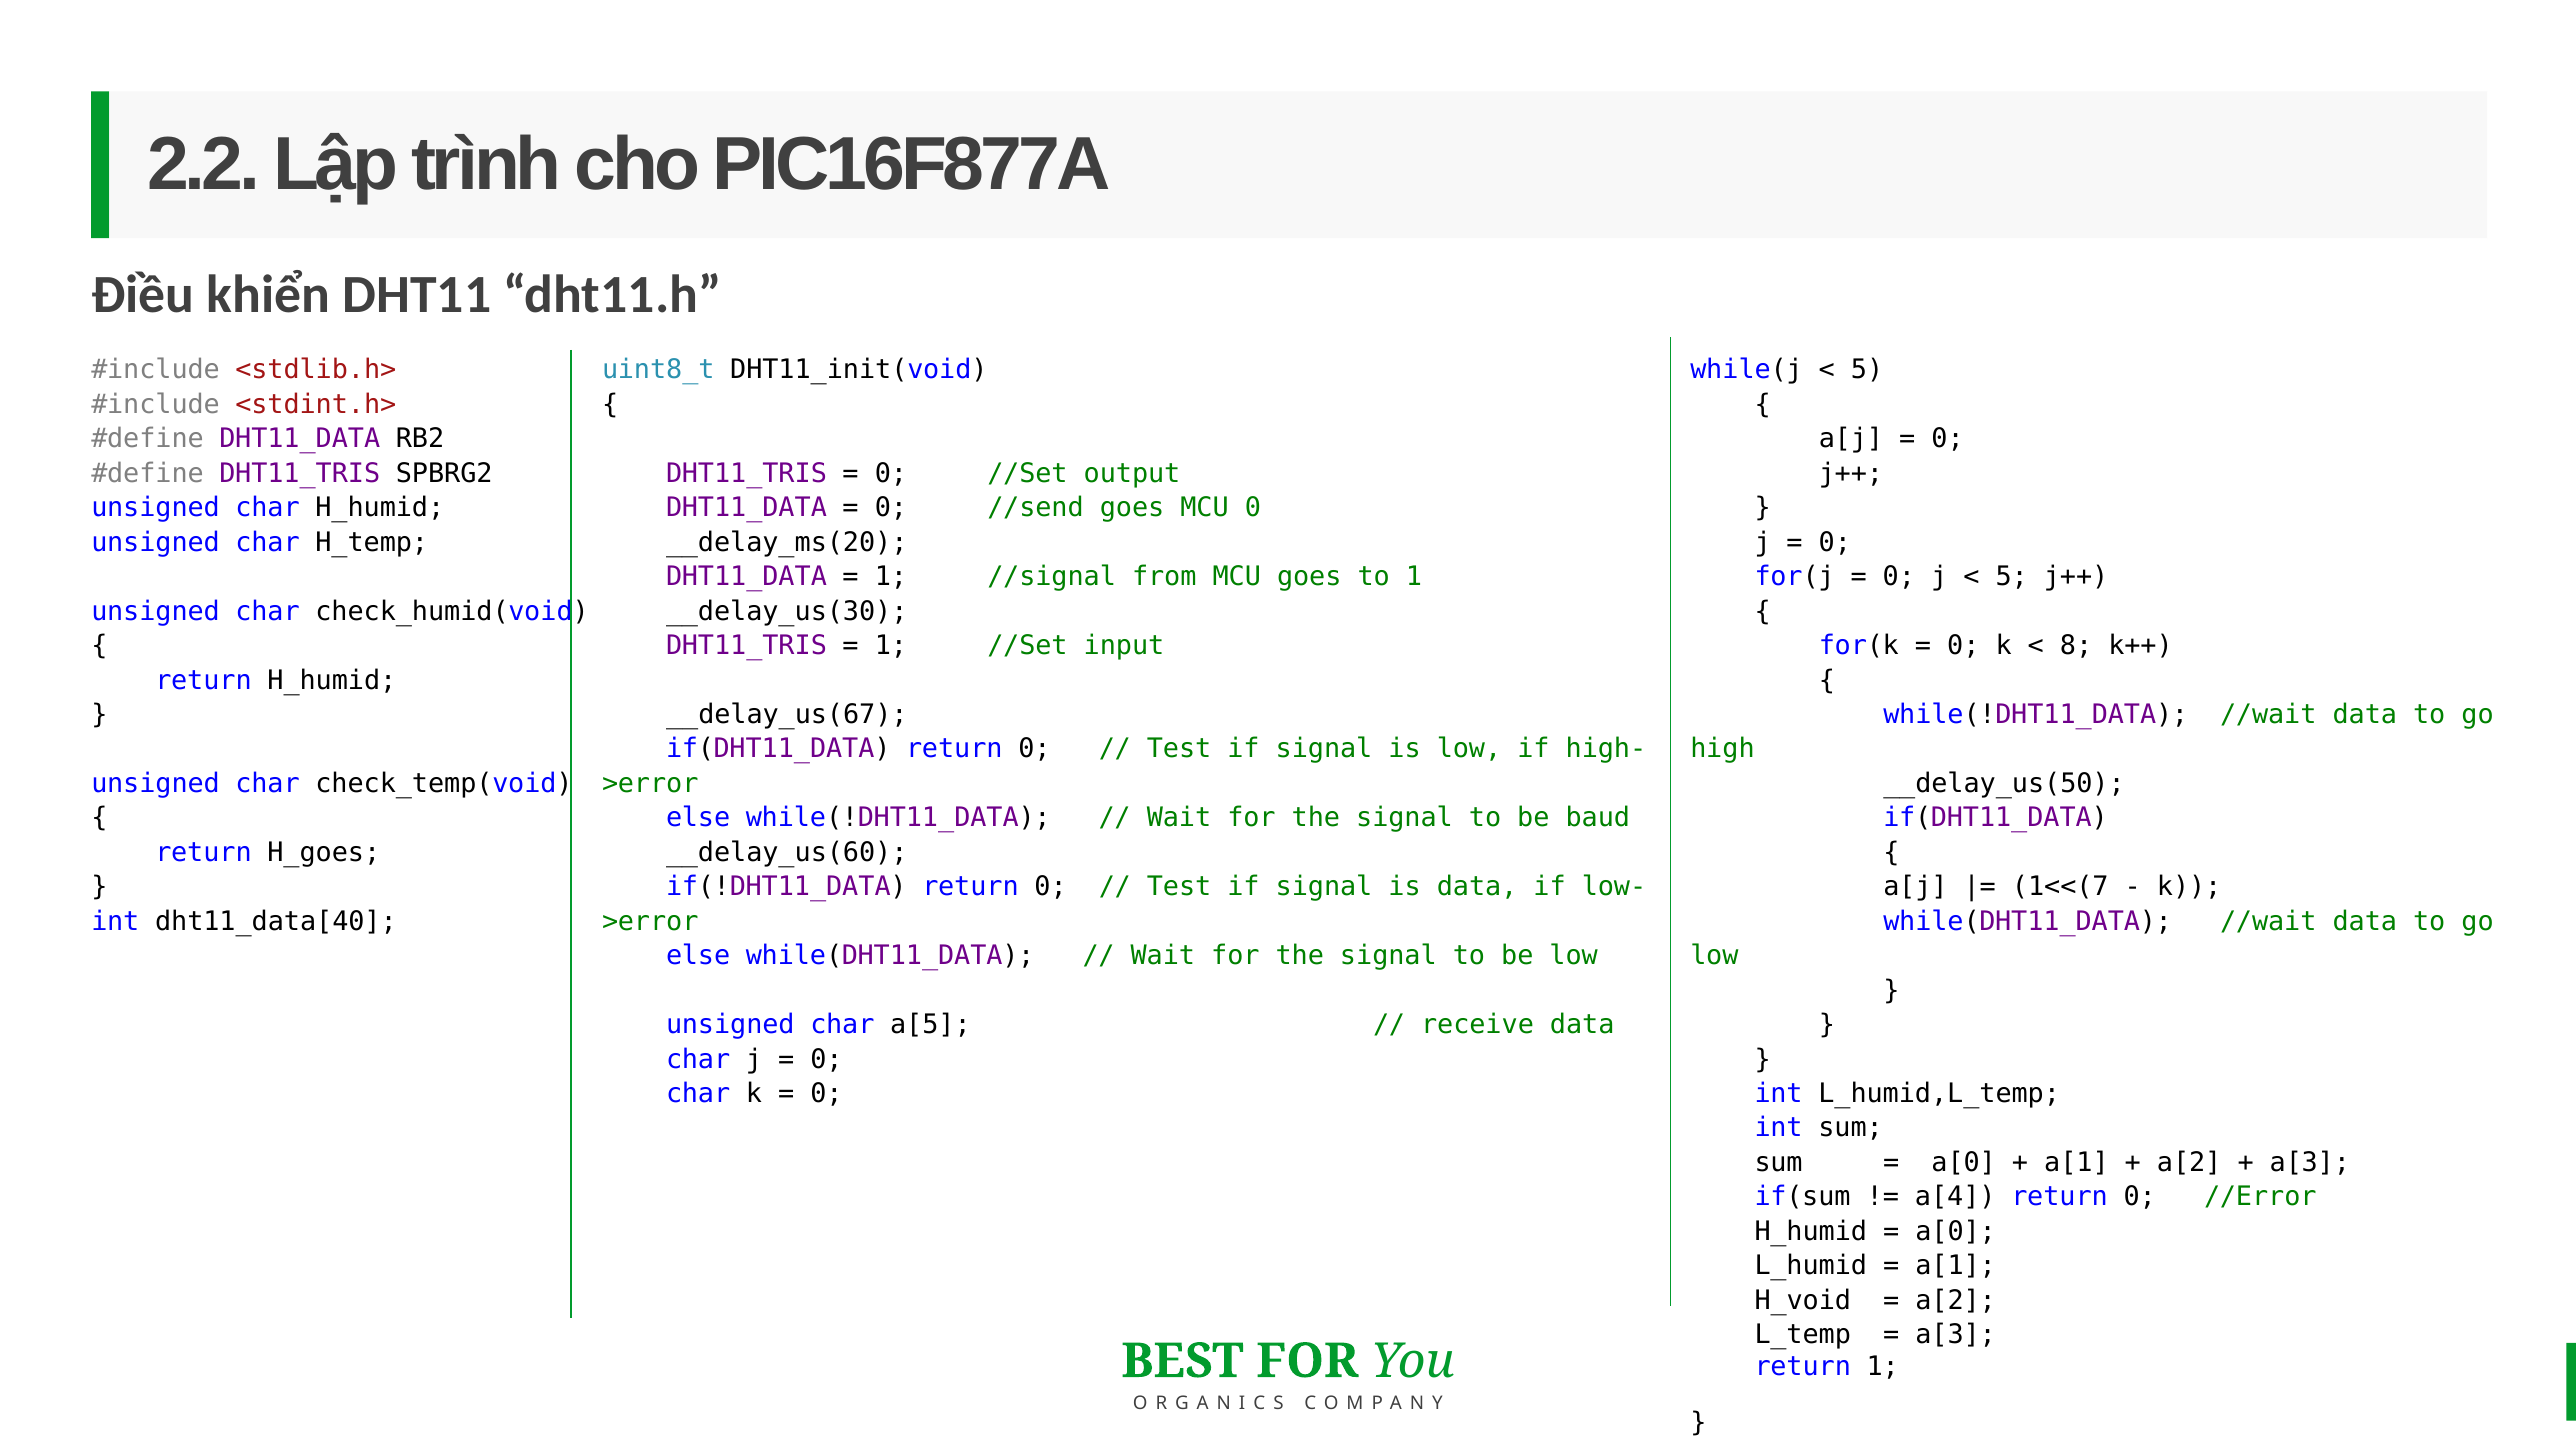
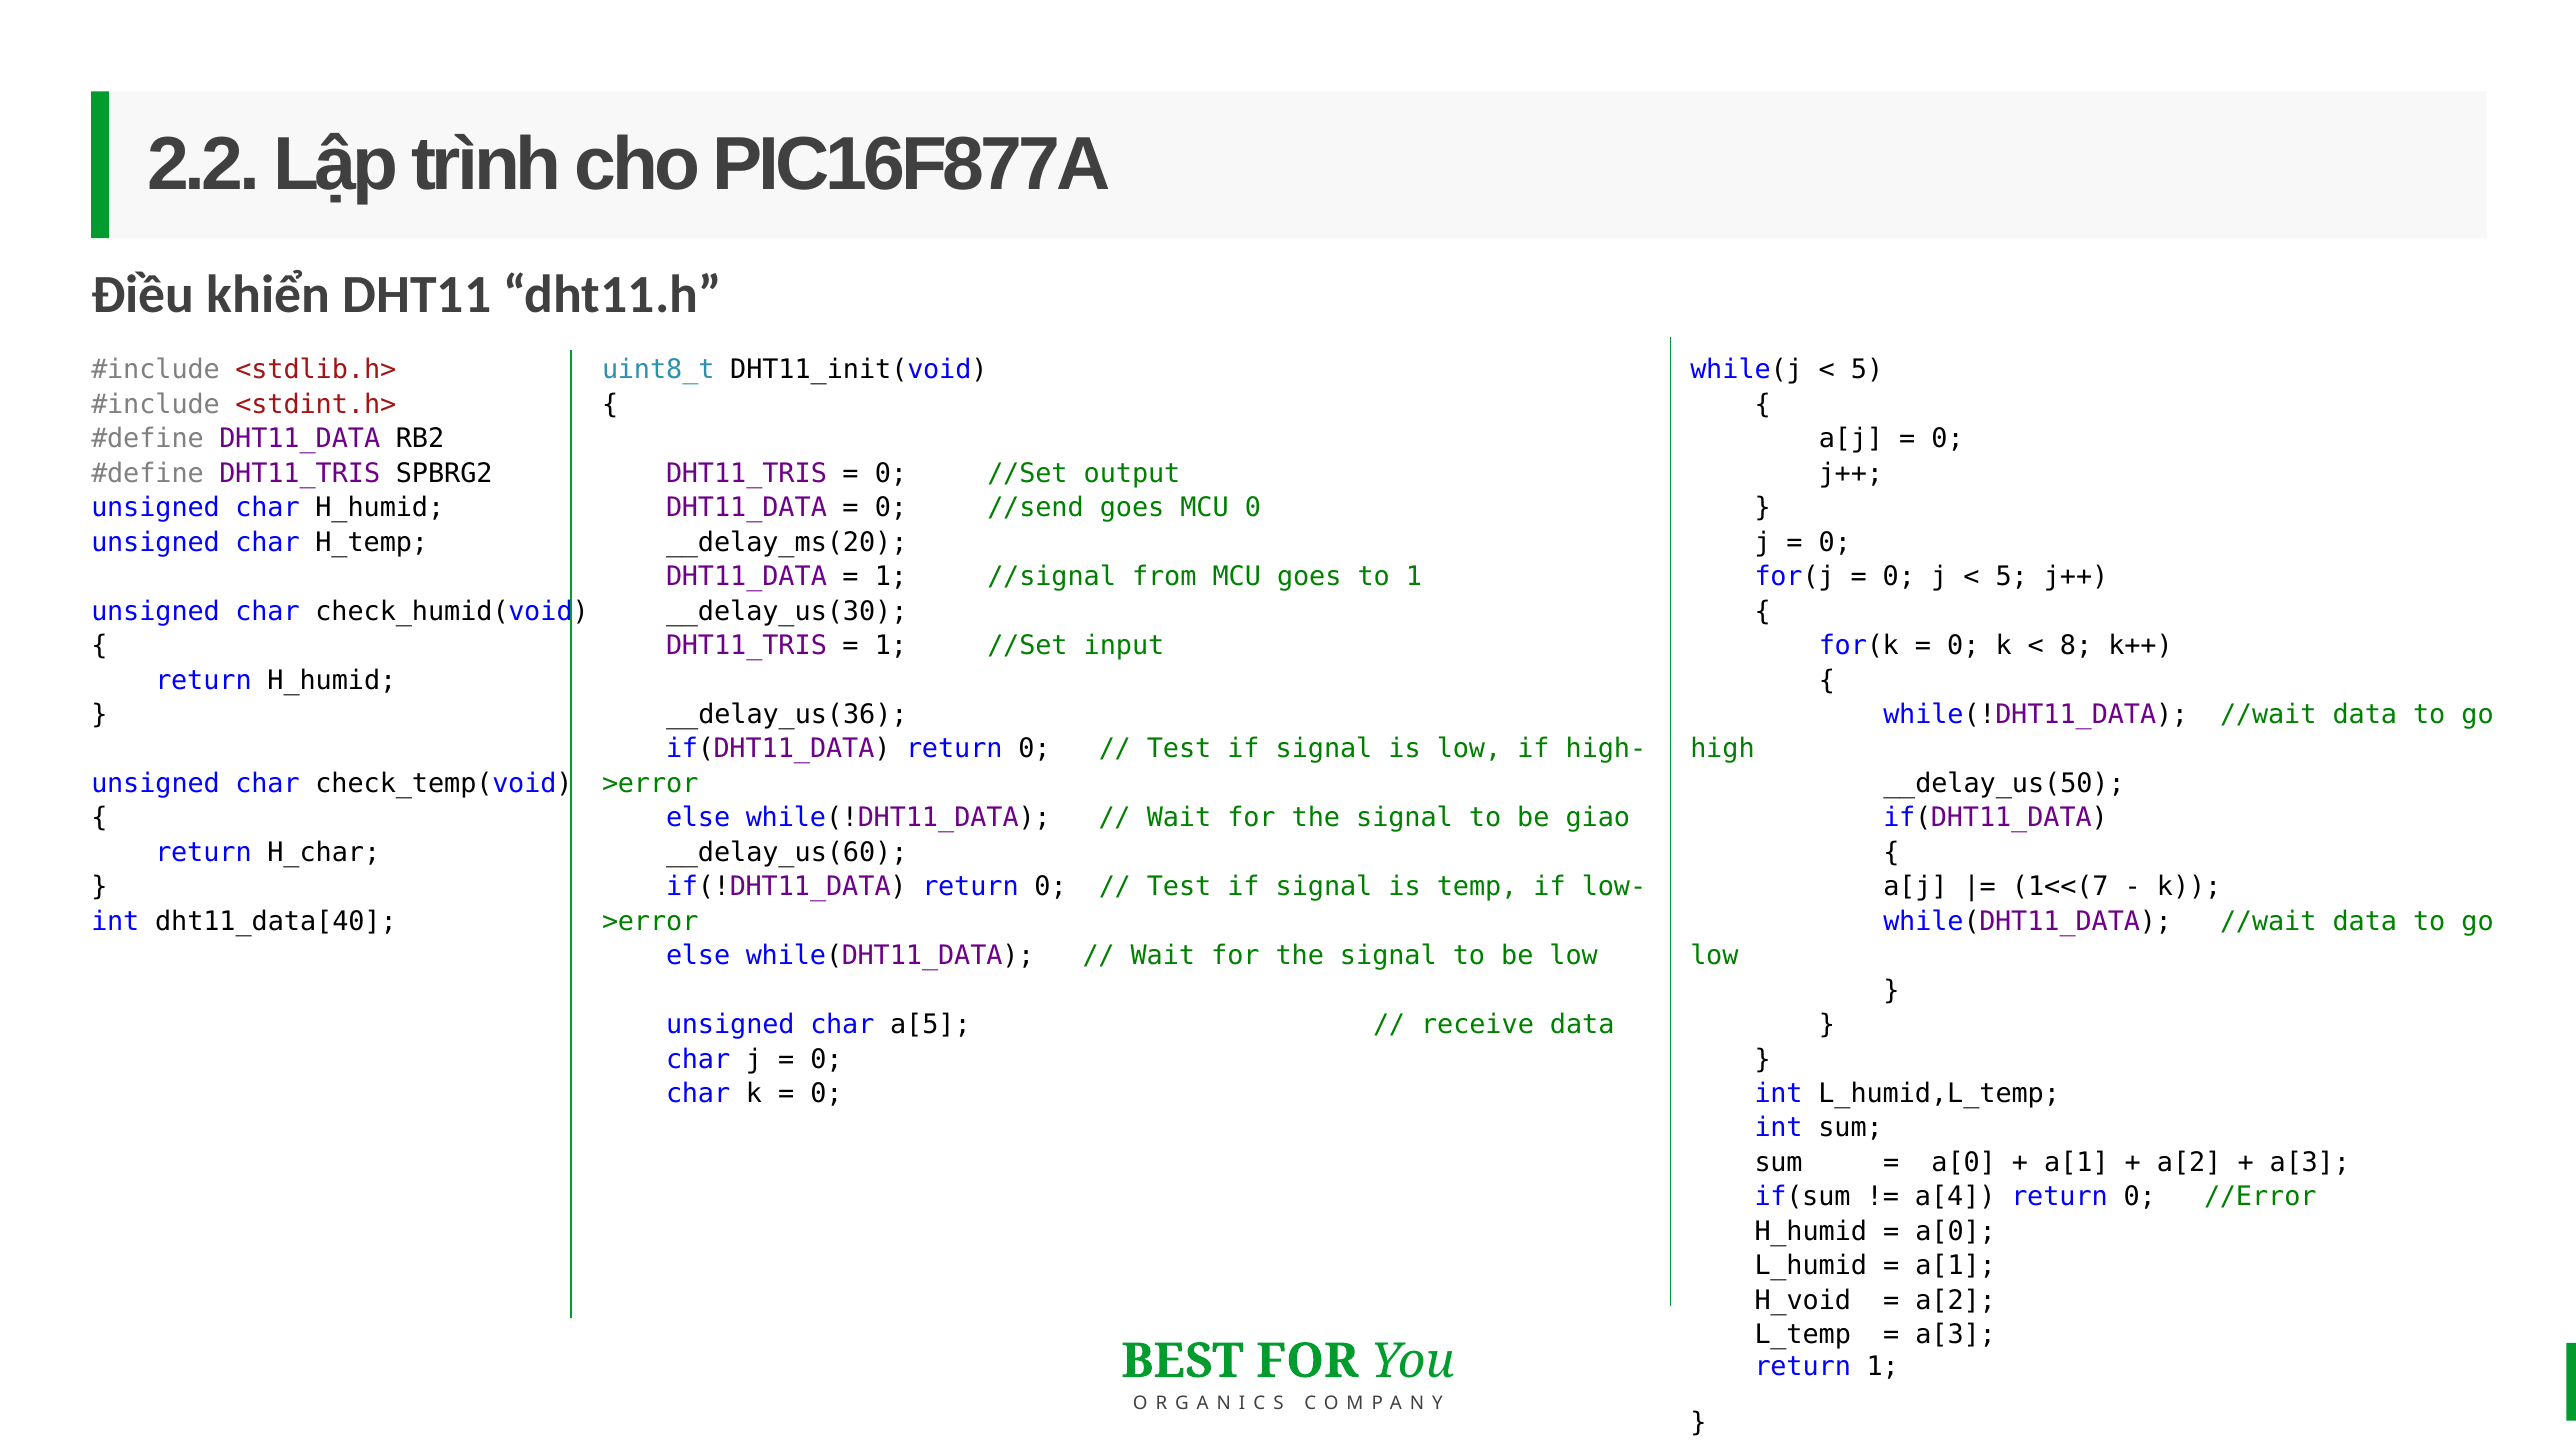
__delay_us(67: __delay_us(67 -> __delay_us(36
baud: baud -> giao
H_goes: H_goes -> H_char
is data: data -> temp
